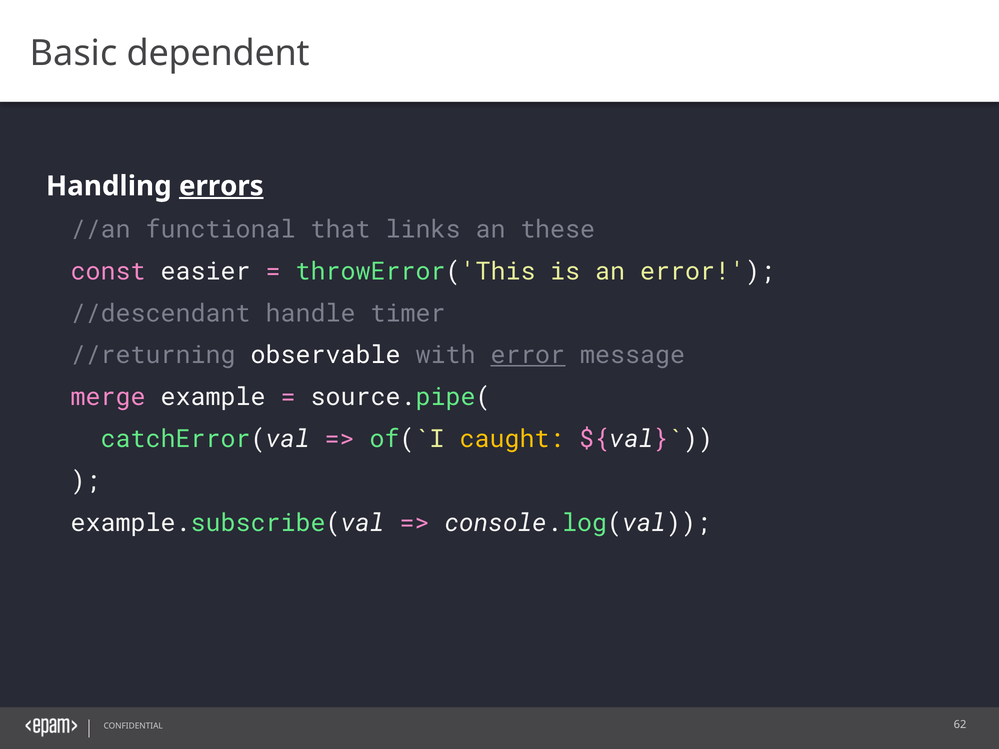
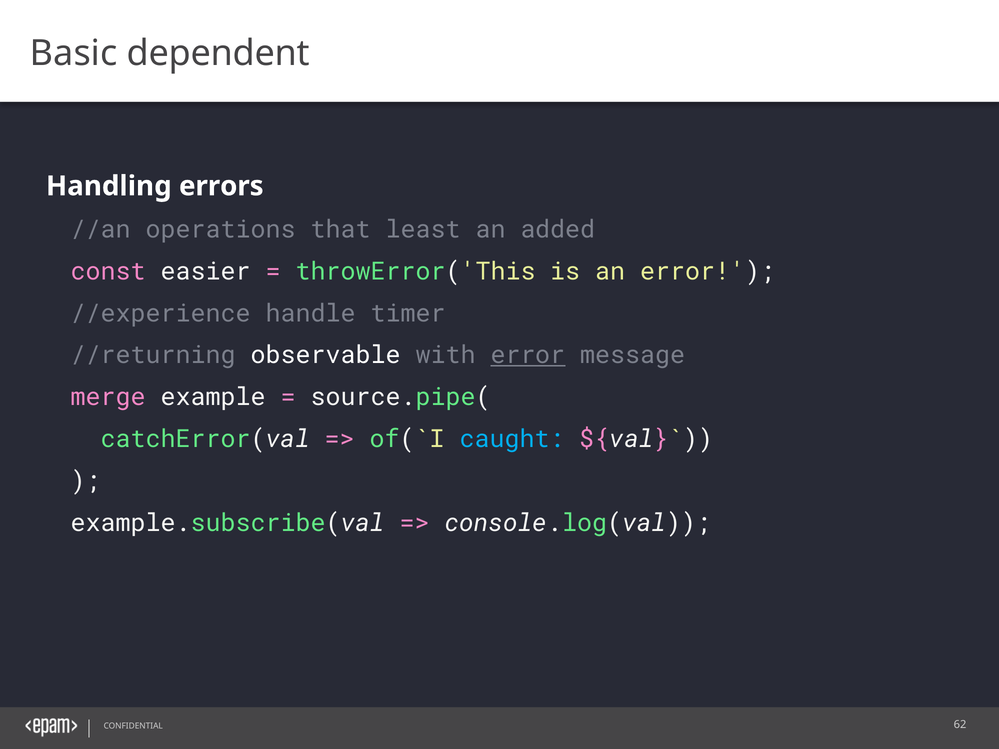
errors underline: present -> none
functional: functional -> operations
links: links -> least
these: these -> added
//descendant: //descendant -> //experience
caught colour: yellow -> light blue
